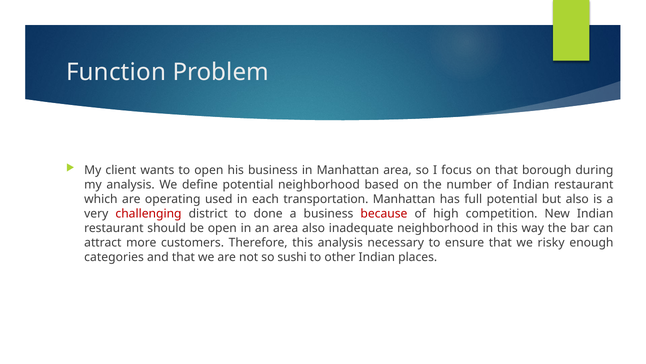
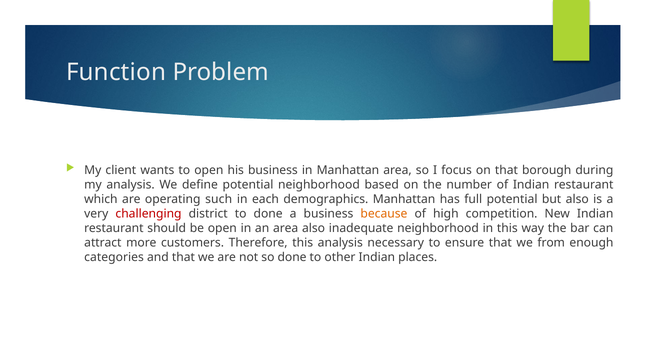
used: used -> such
transportation: transportation -> demographics
because colour: red -> orange
risky: risky -> from
so sushi: sushi -> done
